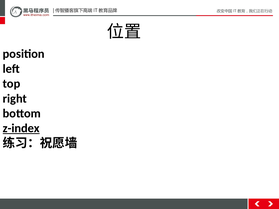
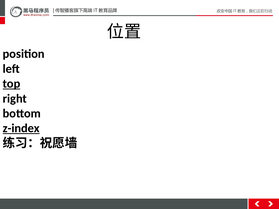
top underline: none -> present
